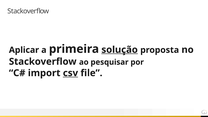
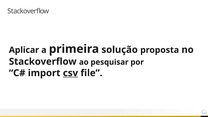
solução underline: present -> none
